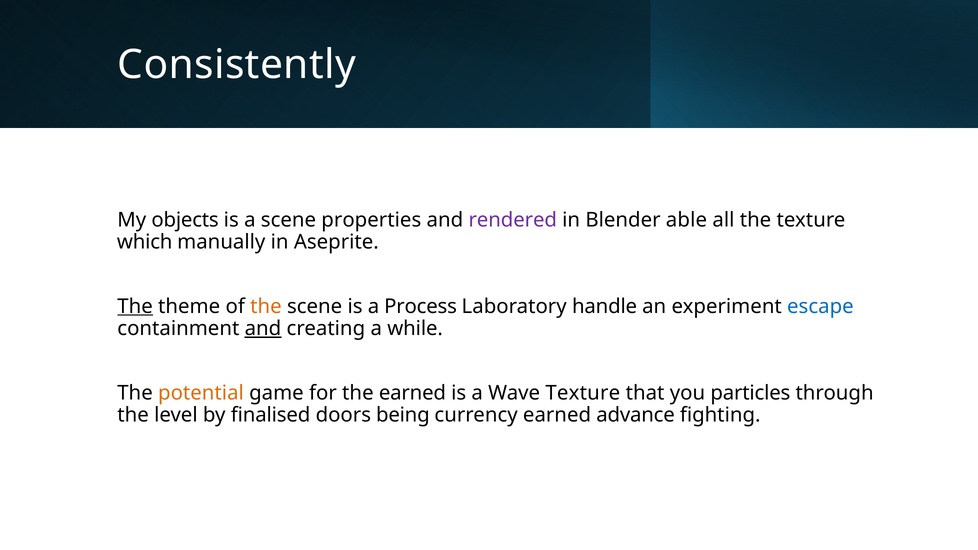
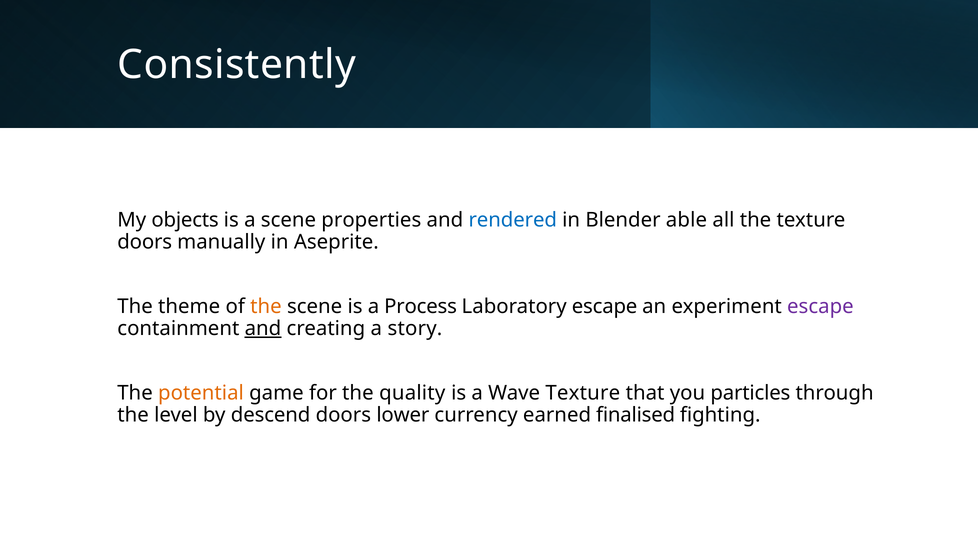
rendered colour: purple -> blue
which at (145, 242): which -> doors
The at (135, 306) underline: present -> none
Laboratory handle: handle -> escape
escape at (820, 306) colour: blue -> purple
while: while -> story
the earned: earned -> quality
finalised: finalised -> descend
being: being -> lower
advance: advance -> finalised
